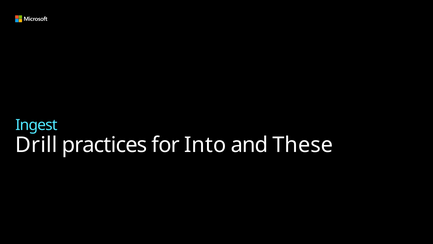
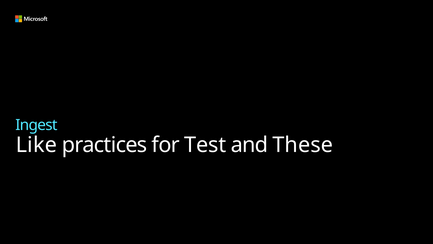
Drill: Drill -> Like
Into: Into -> Test
